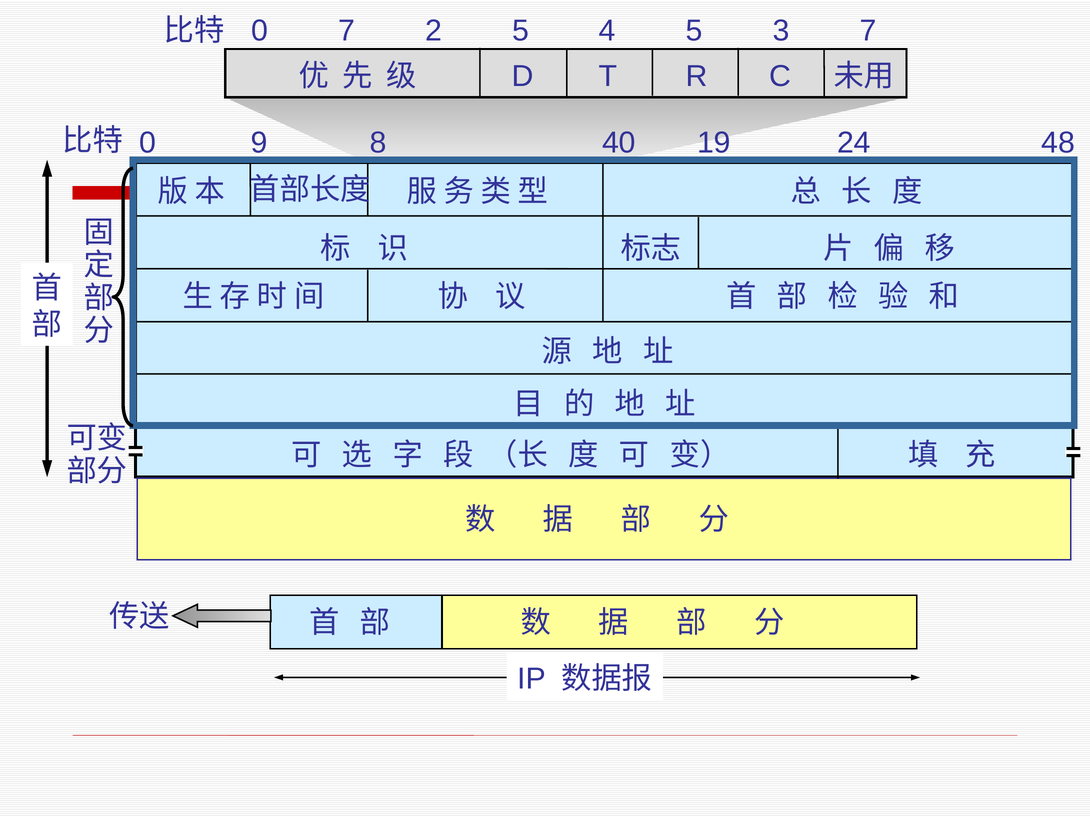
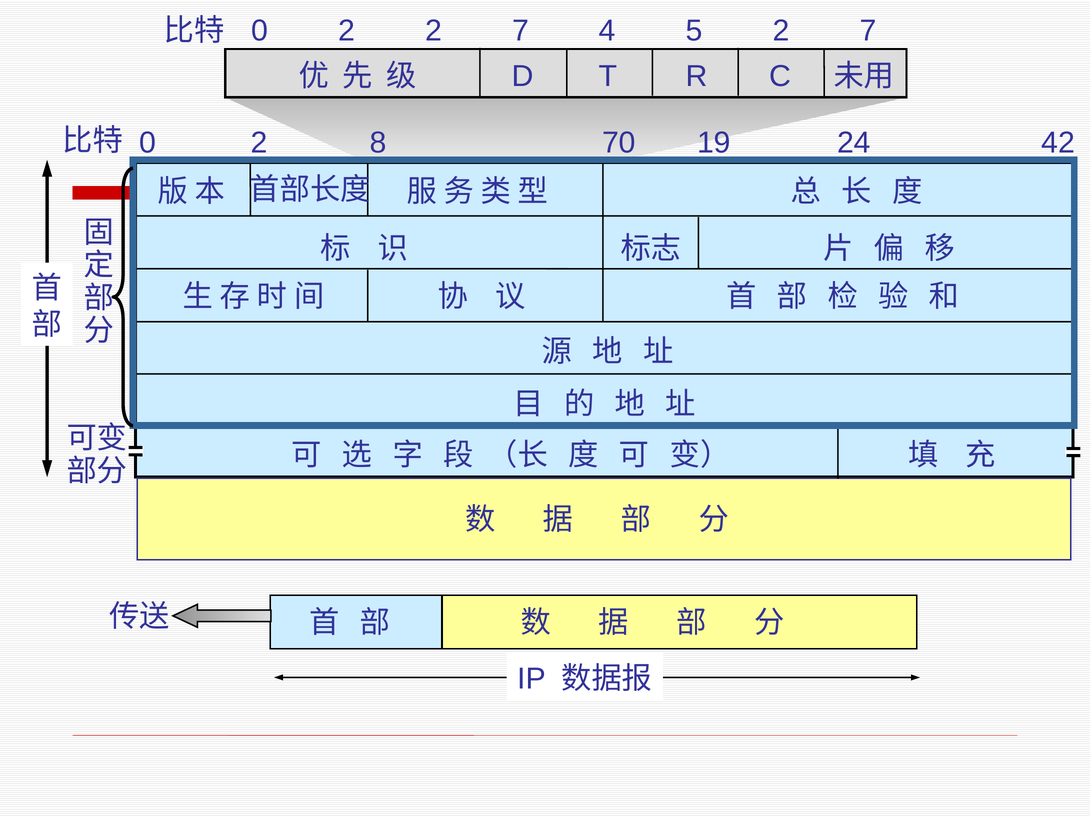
7 at (347, 31): 7 -> 2
5 at (520, 31): 5 -> 7
5 3: 3 -> 2
9 at (259, 143): 9 -> 2
40: 40 -> 70
48: 48 -> 42
